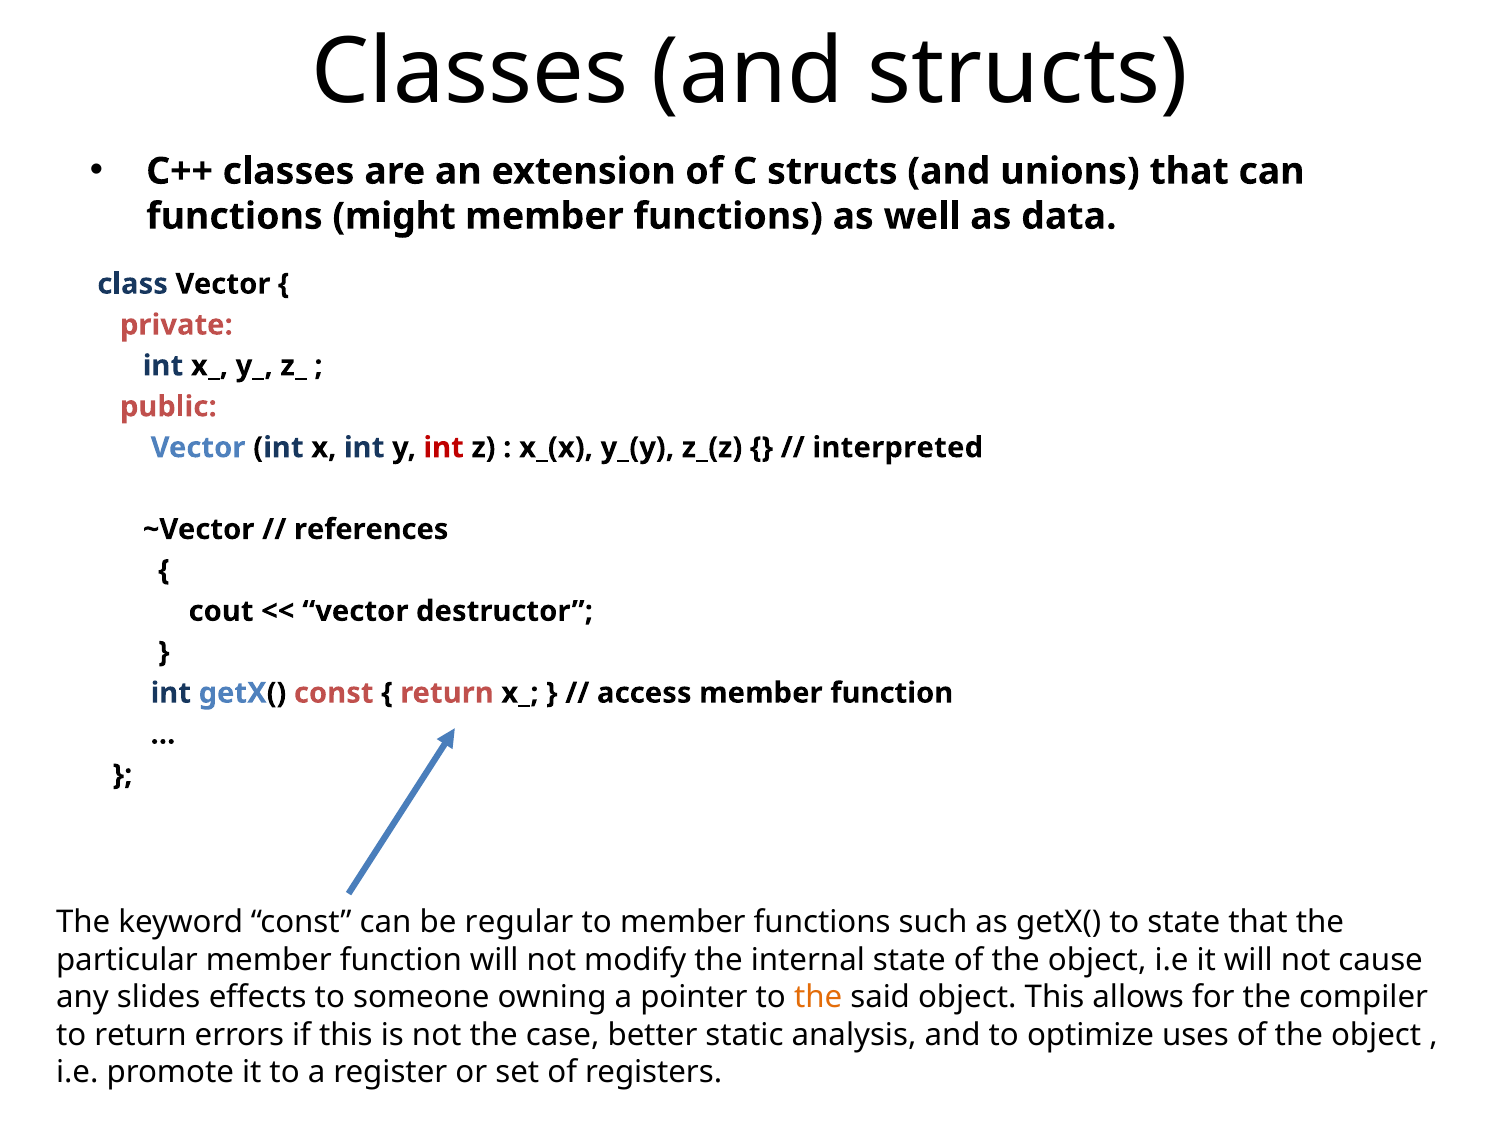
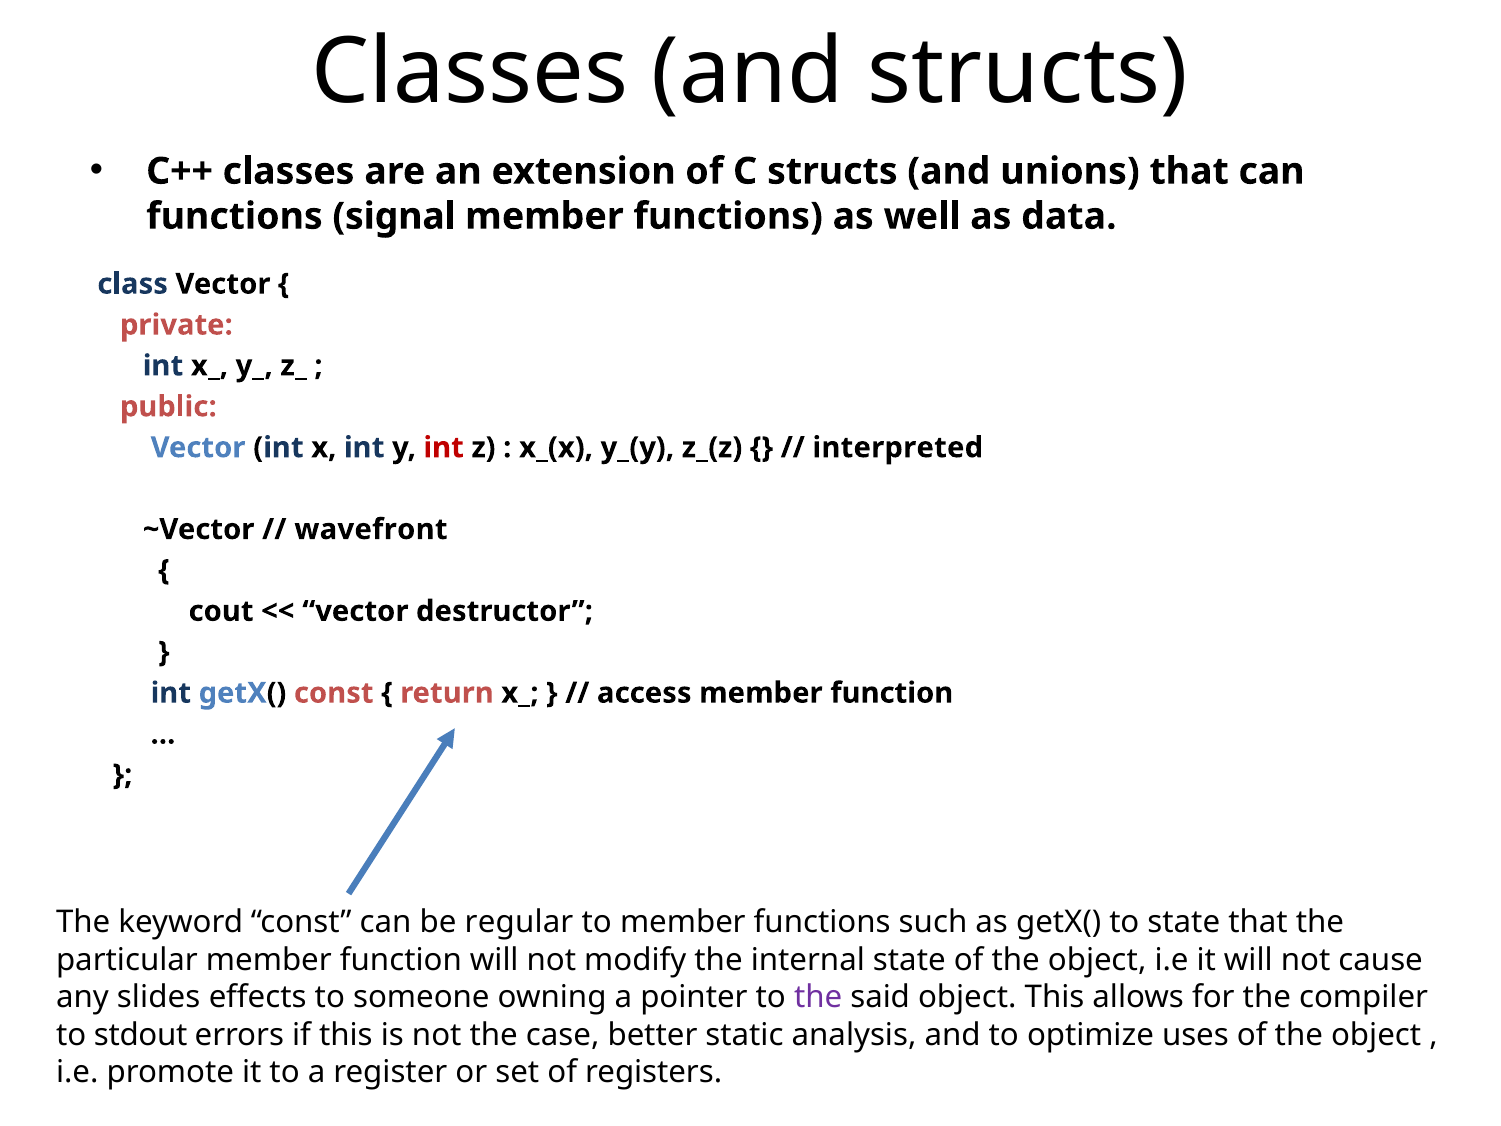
might: might -> signal
references: references -> wavefront
the at (818, 997) colour: orange -> purple
to return: return -> stdout
